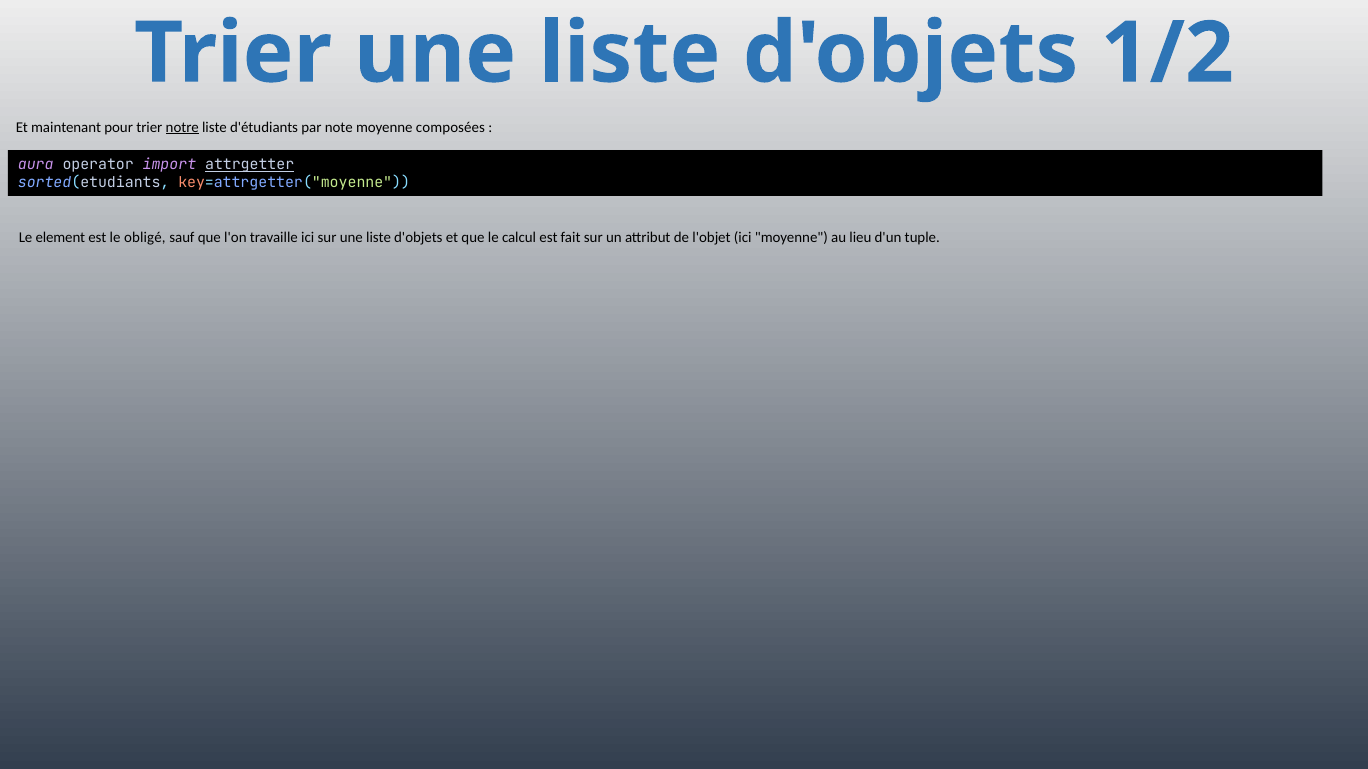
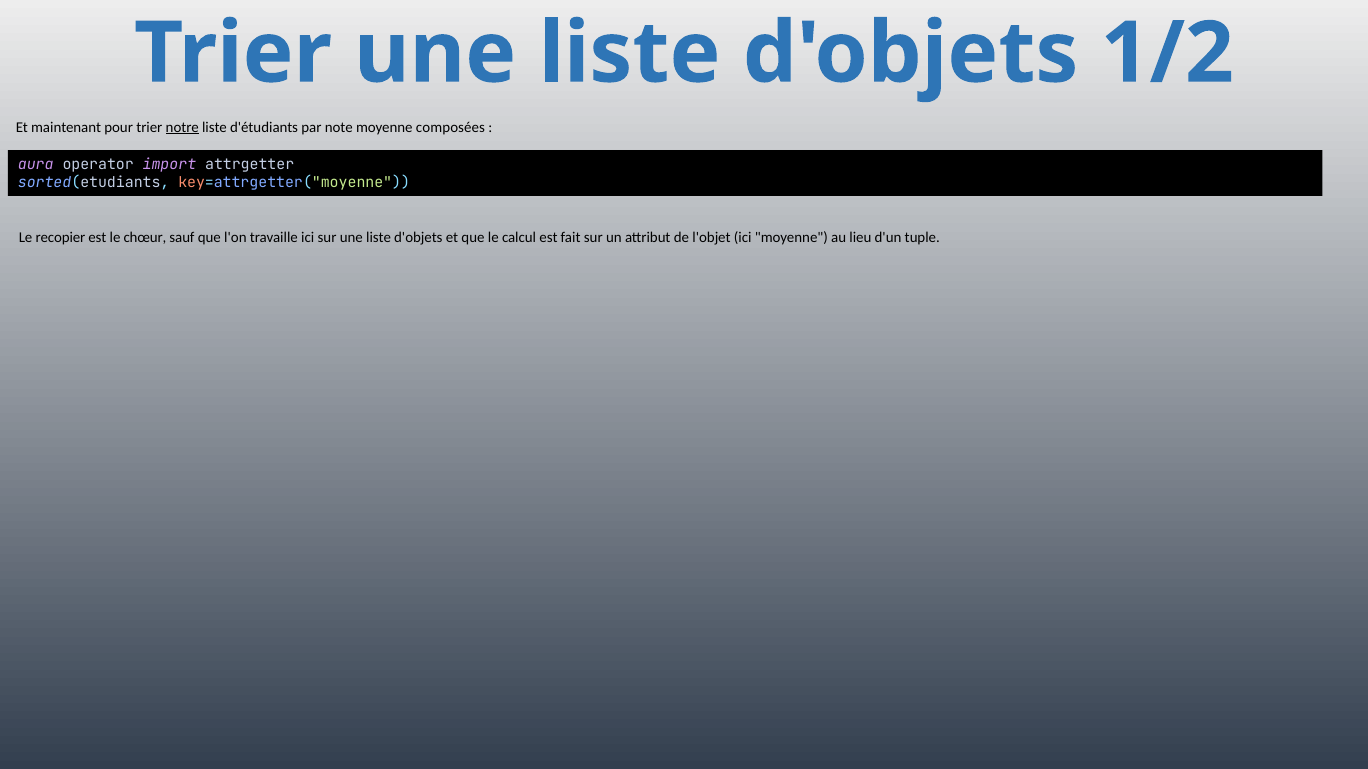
attrgetter underline: present -> none
element: element -> recopier
obligé: obligé -> chœur
